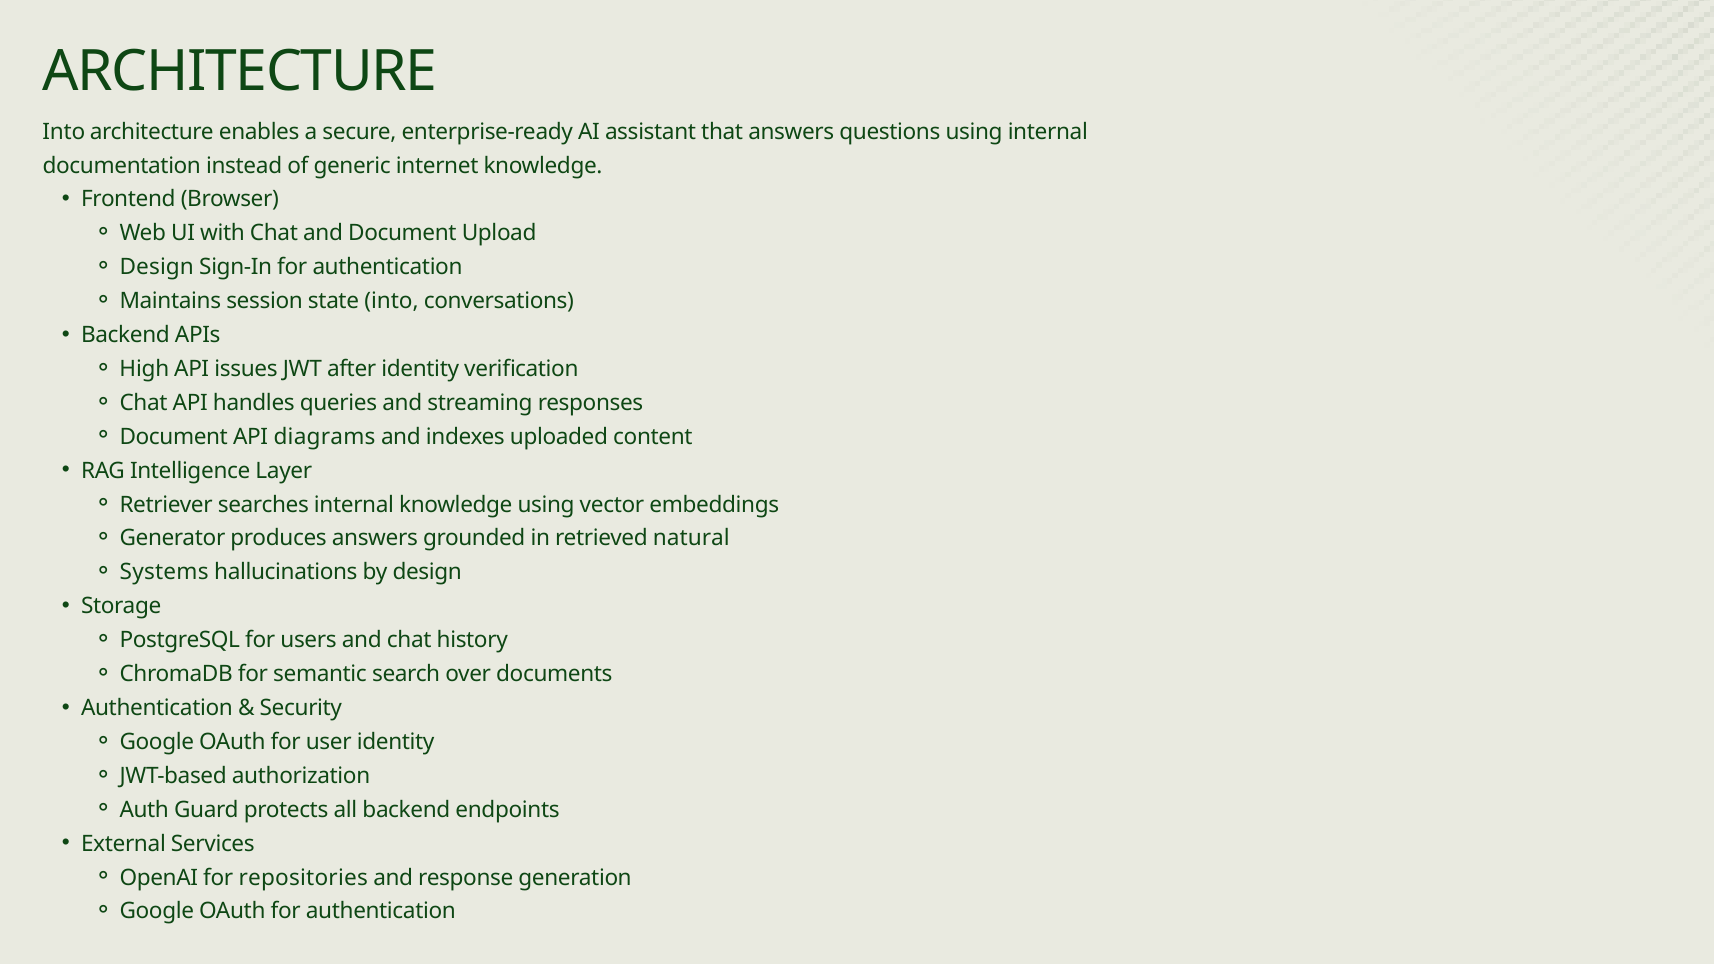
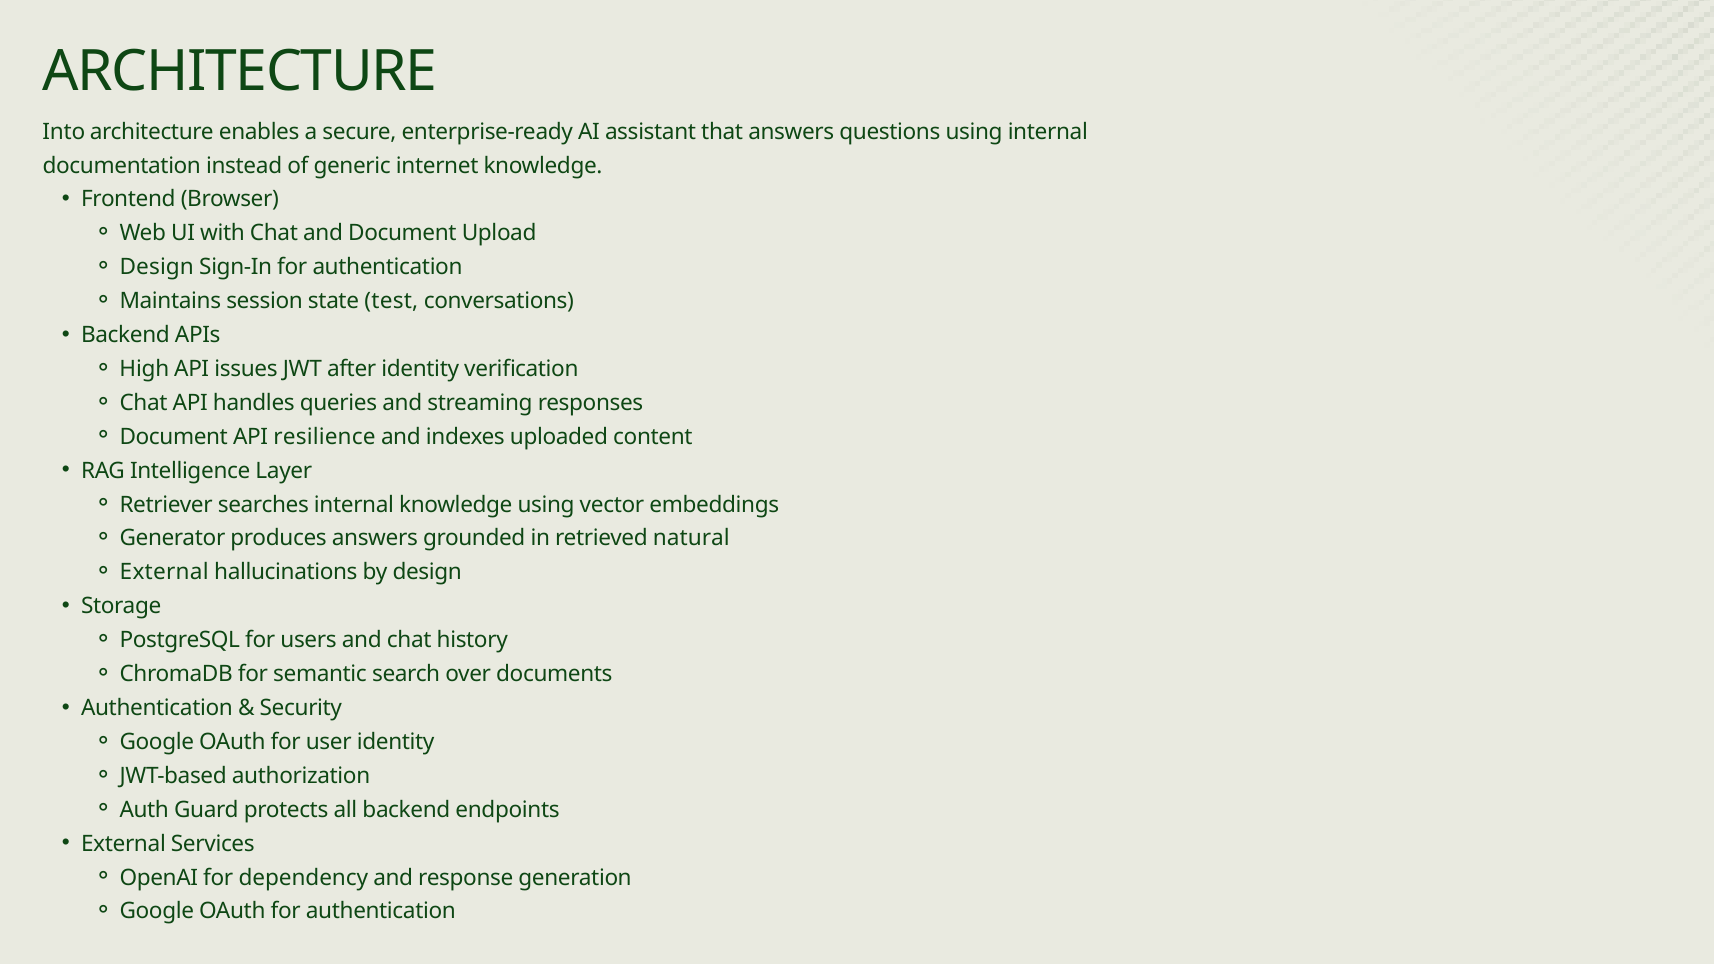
state into: into -> test
diagrams: diagrams -> resilience
Systems at (164, 572): Systems -> External
repositories: repositories -> dependency
